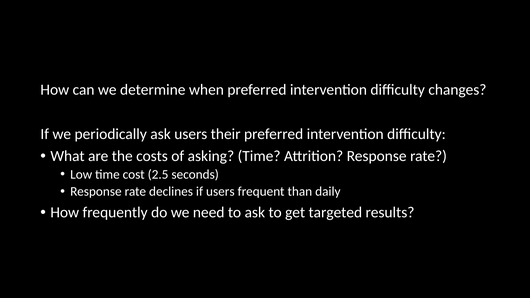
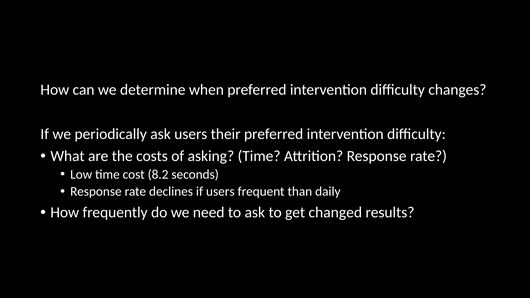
2.5: 2.5 -> 8.2
targeted: targeted -> changed
